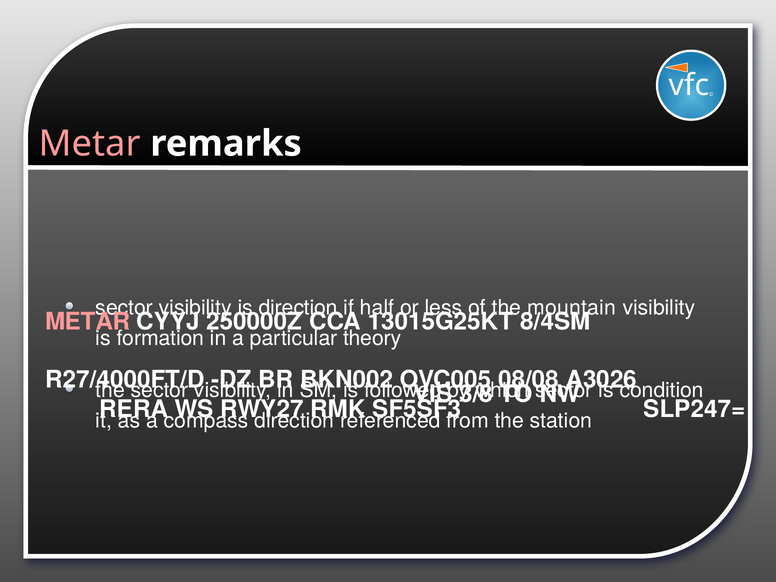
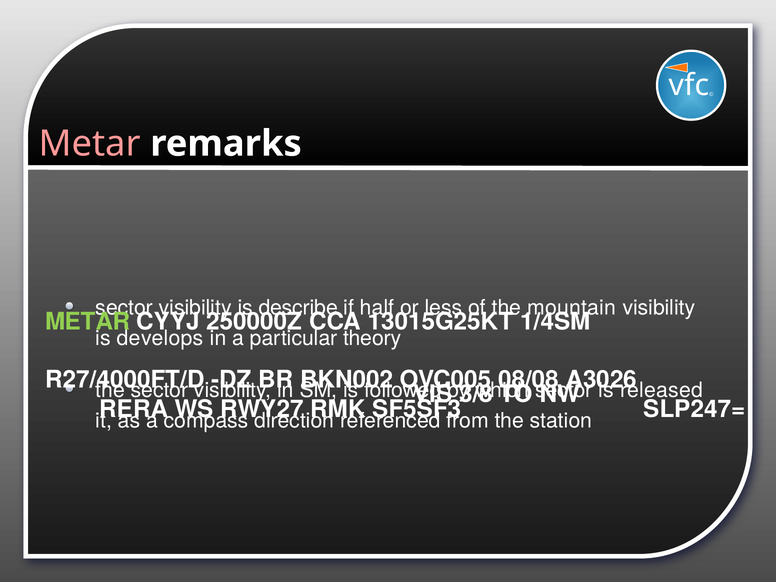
direction at (298, 308): direction -> describe
METAR at (88, 322) colour: pink -> light green
8/4SM: 8/4SM -> 1/4SM
formation: formation -> develops
condition: condition -> released
